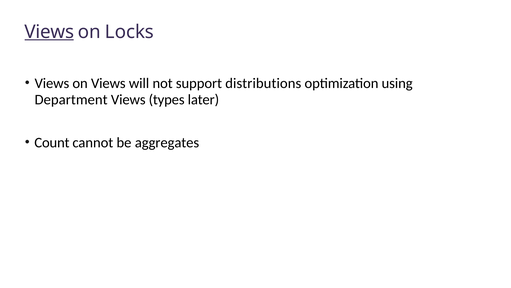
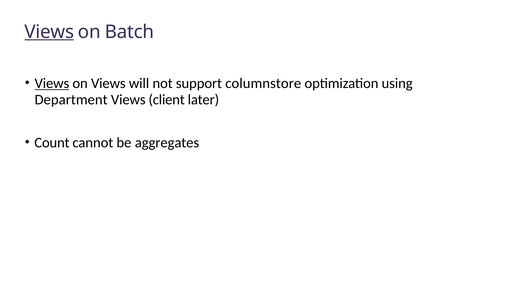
Locks: Locks -> Batch
Views at (52, 83) underline: none -> present
distributions: distributions -> columnstore
types: types -> client
